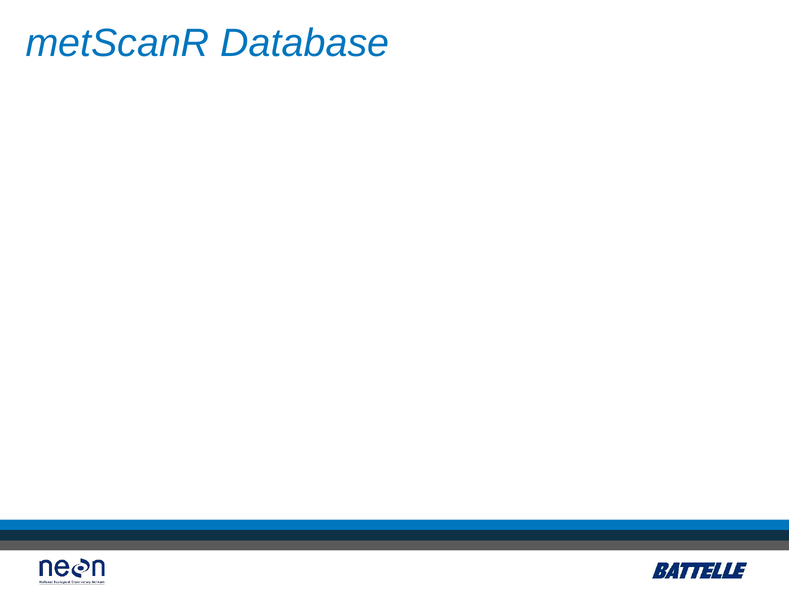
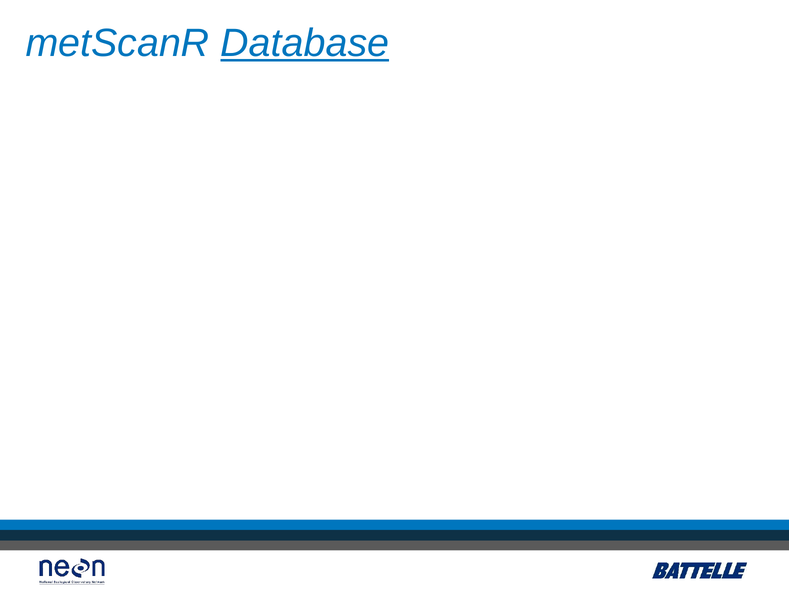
Database underline: none -> present
